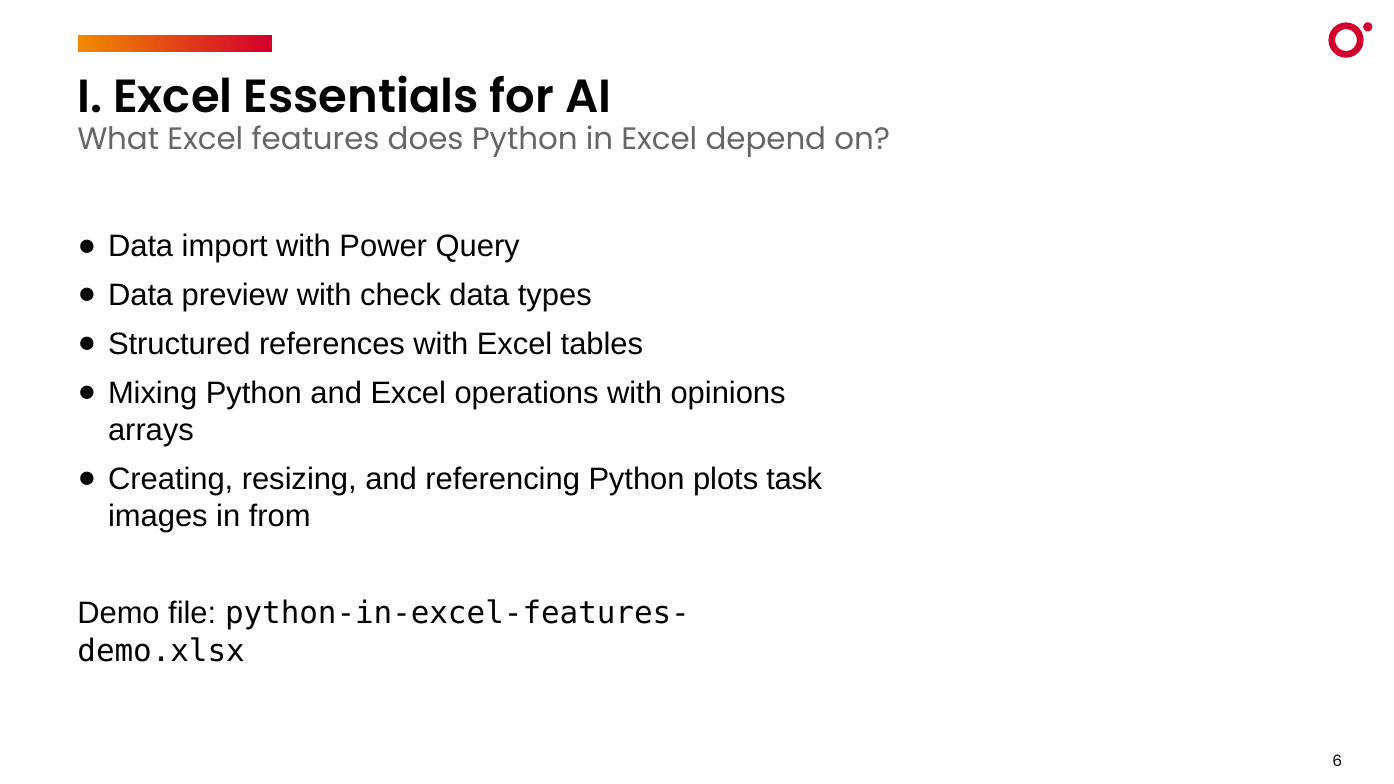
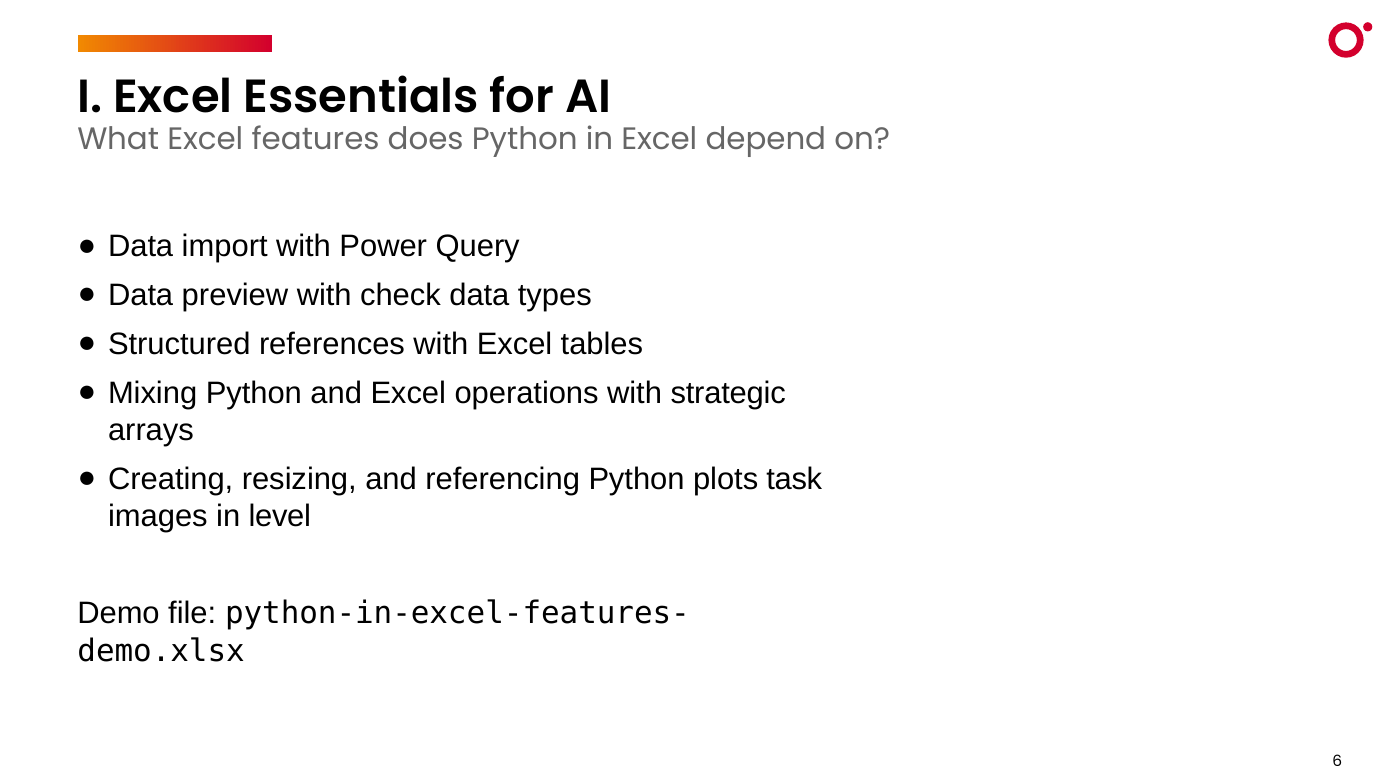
opinions: opinions -> strategic
from: from -> level
